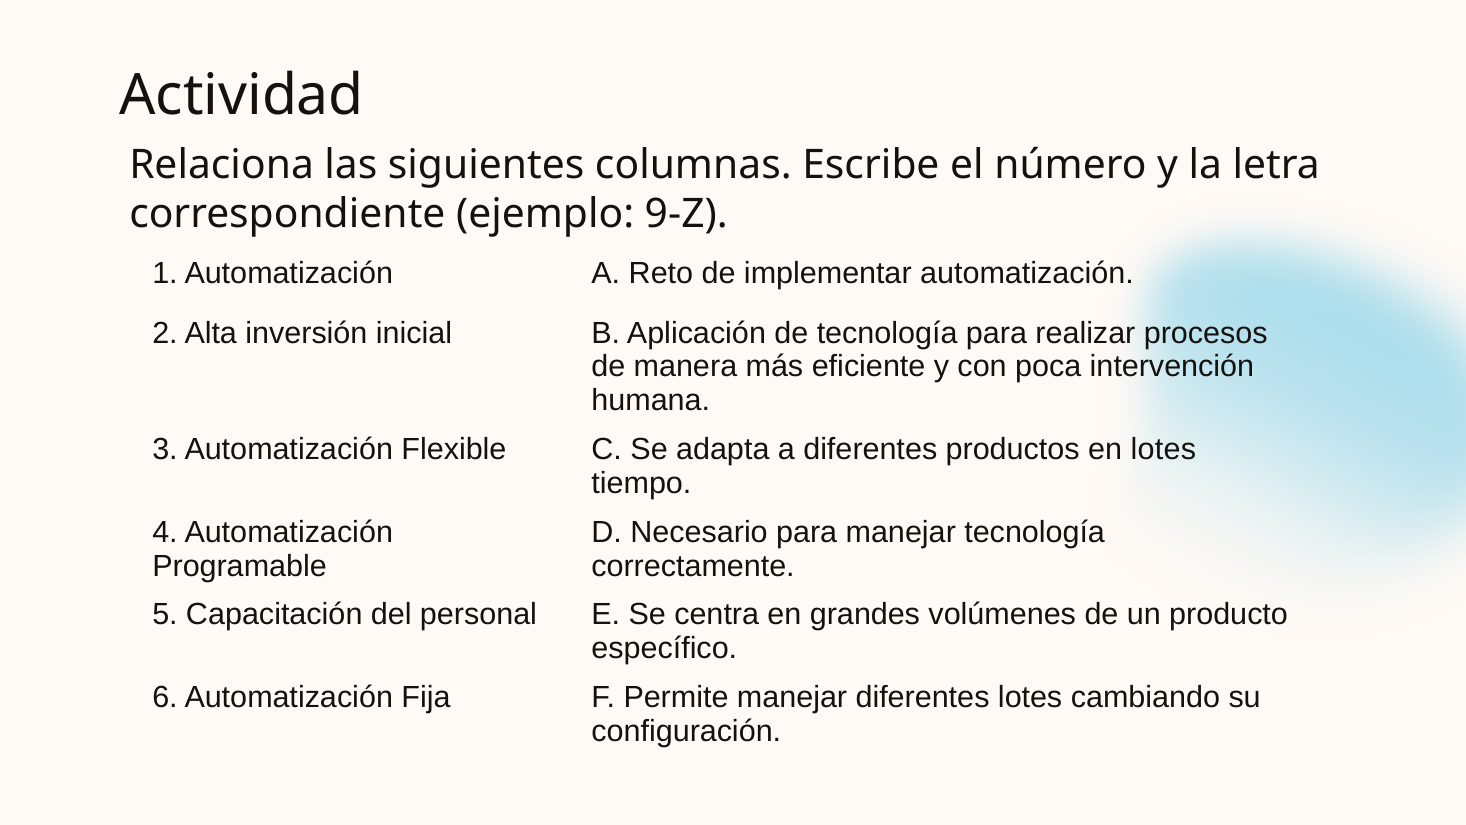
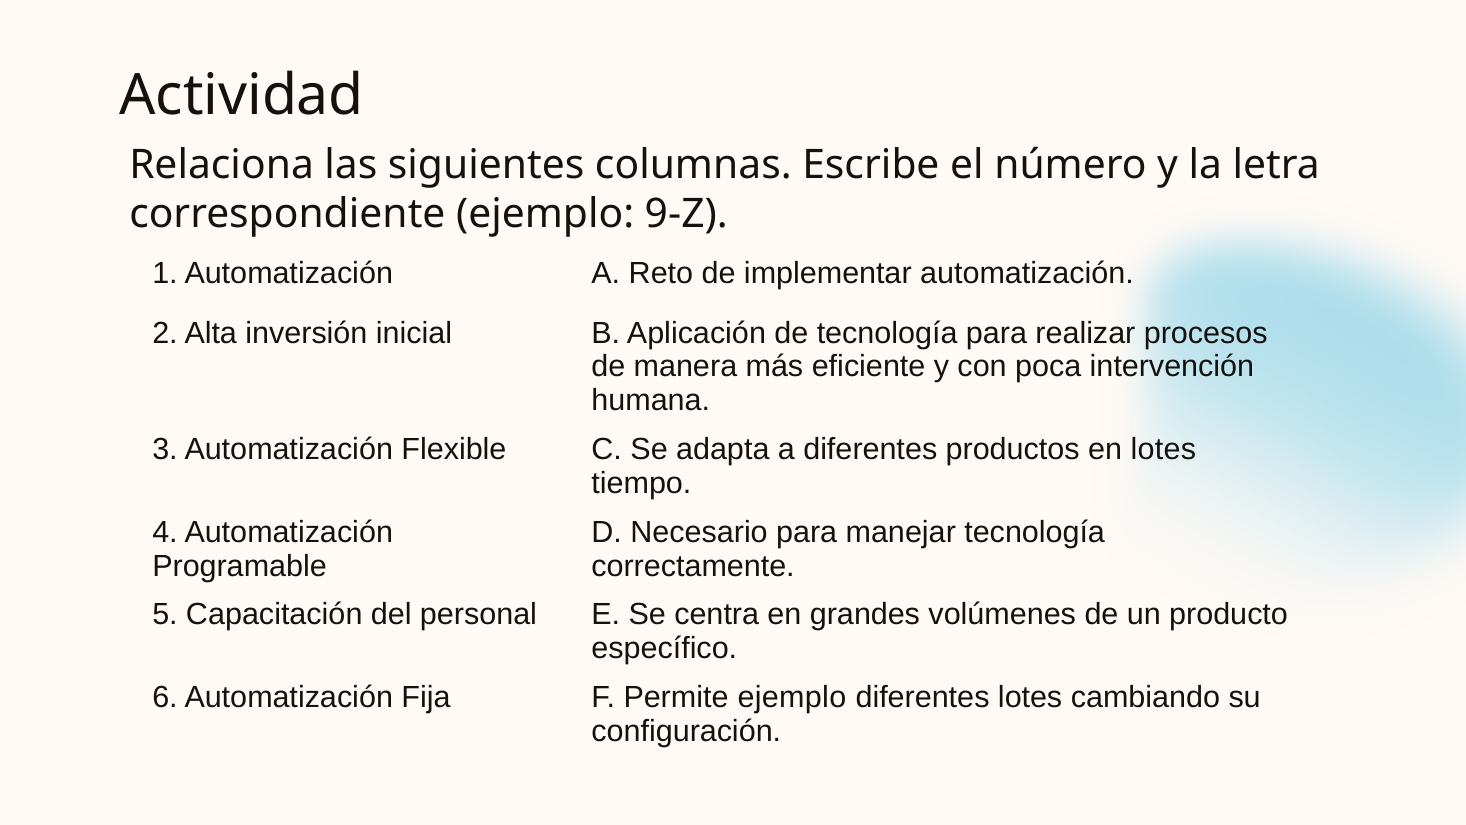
Permite manejar: manejar -> ejemplo
